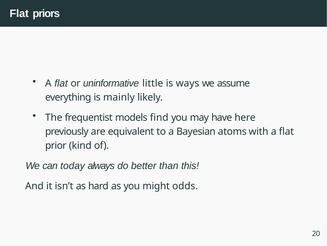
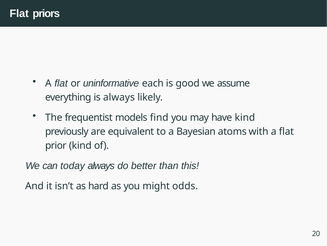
little: little -> each
ways: ways -> good
is mainly: mainly -> always
have here: here -> kind
